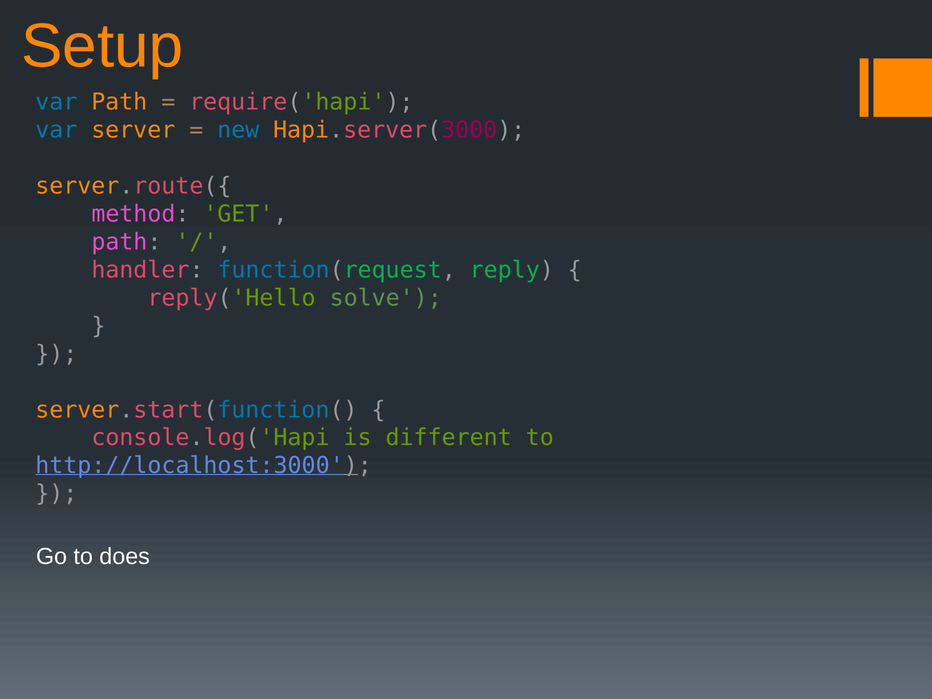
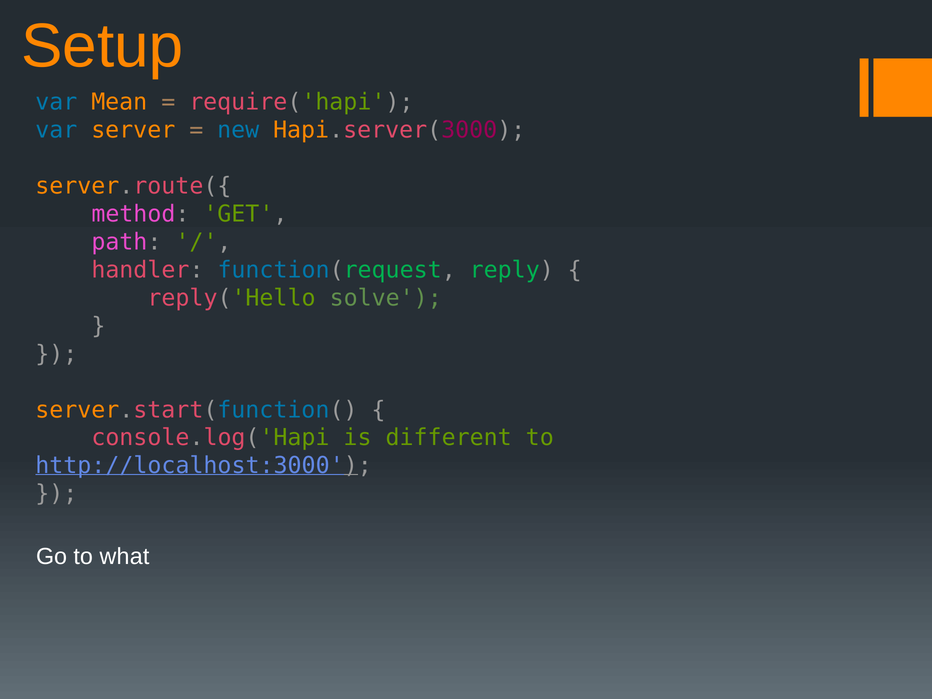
var Path: Path -> Mean
does: does -> what
